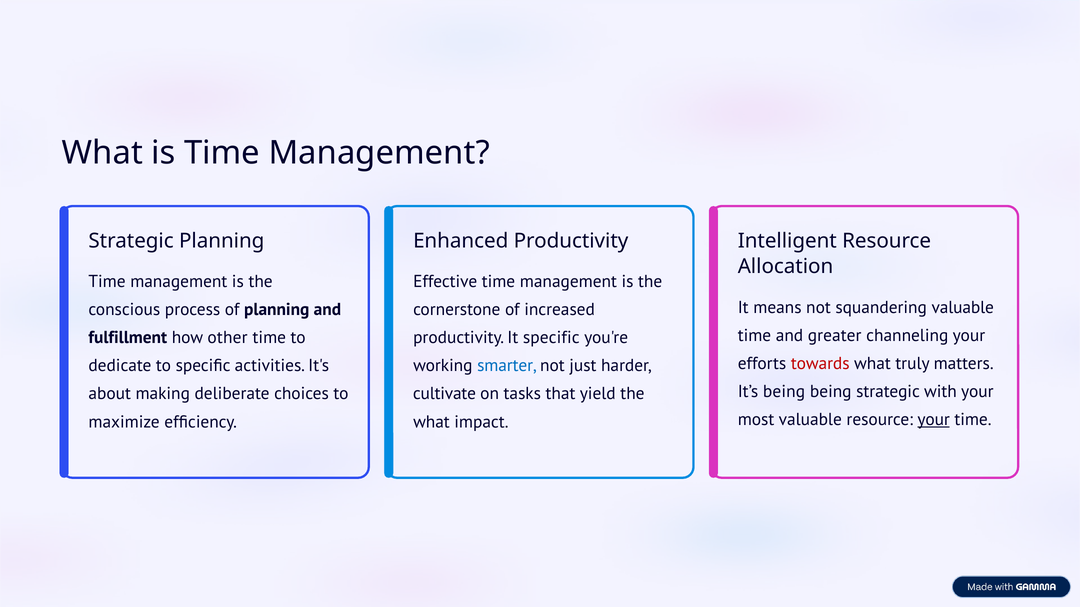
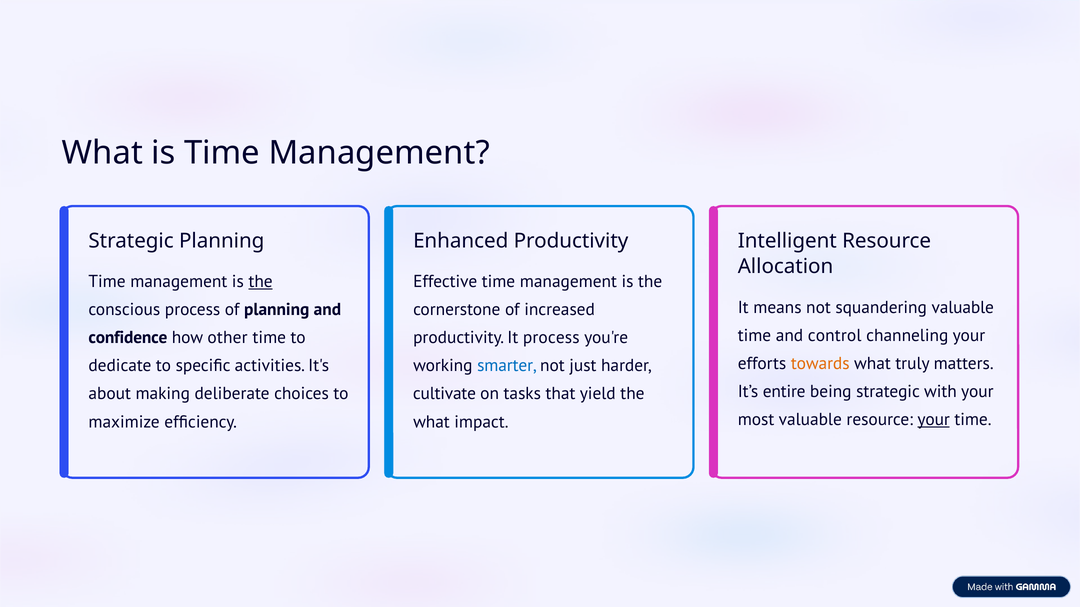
the at (261, 282) underline: none -> present
greater: greater -> control
fulfillment: fulfillment -> confidence
It specific: specific -> process
towards colour: red -> orange
It’s being: being -> entire
